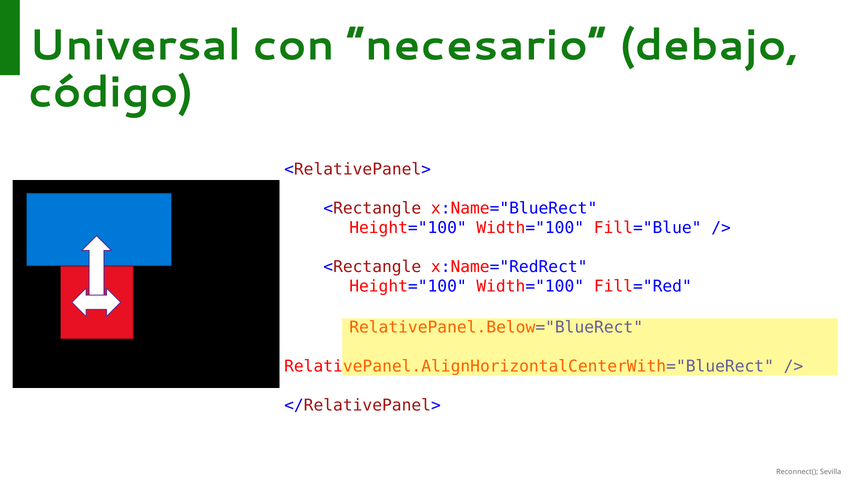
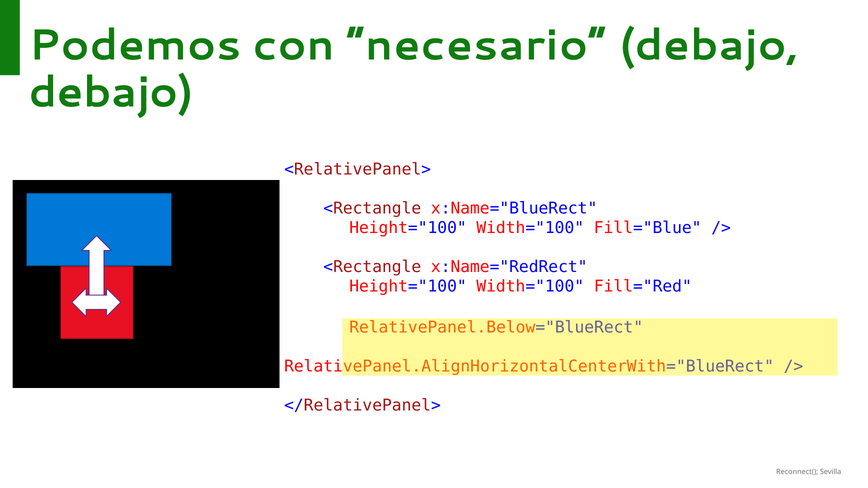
Universal: Universal -> Podemos
código at (111, 93): código -> debajo
